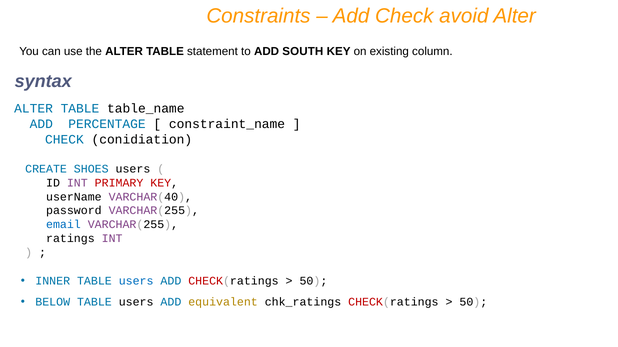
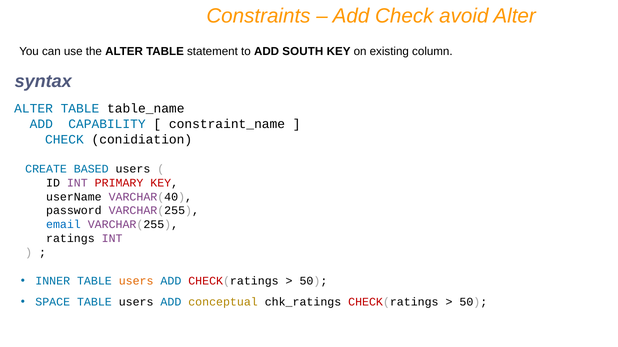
PERCENTAGE: PERCENTAGE -> CAPABILITY
SHOES: SHOES -> BASED
users at (136, 282) colour: blue -> orange
BELOW: BELOW -> SPACE
equivalent: equivalent -> conceptual
